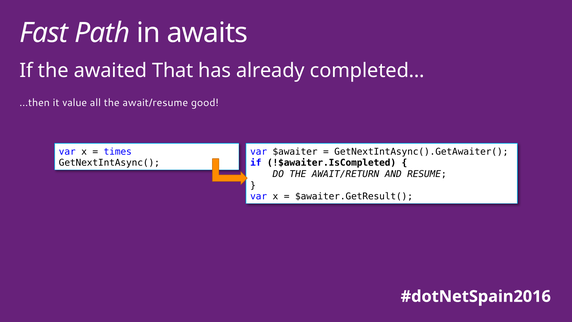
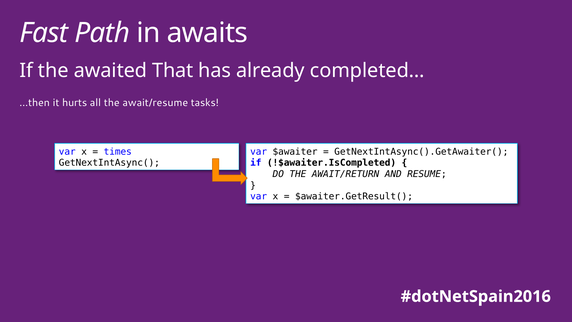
value: value -> hurts
good: good -> tasks
